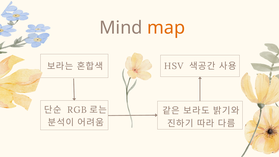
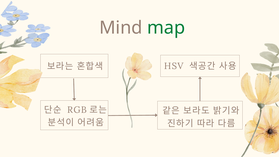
map colour: orange -> green
